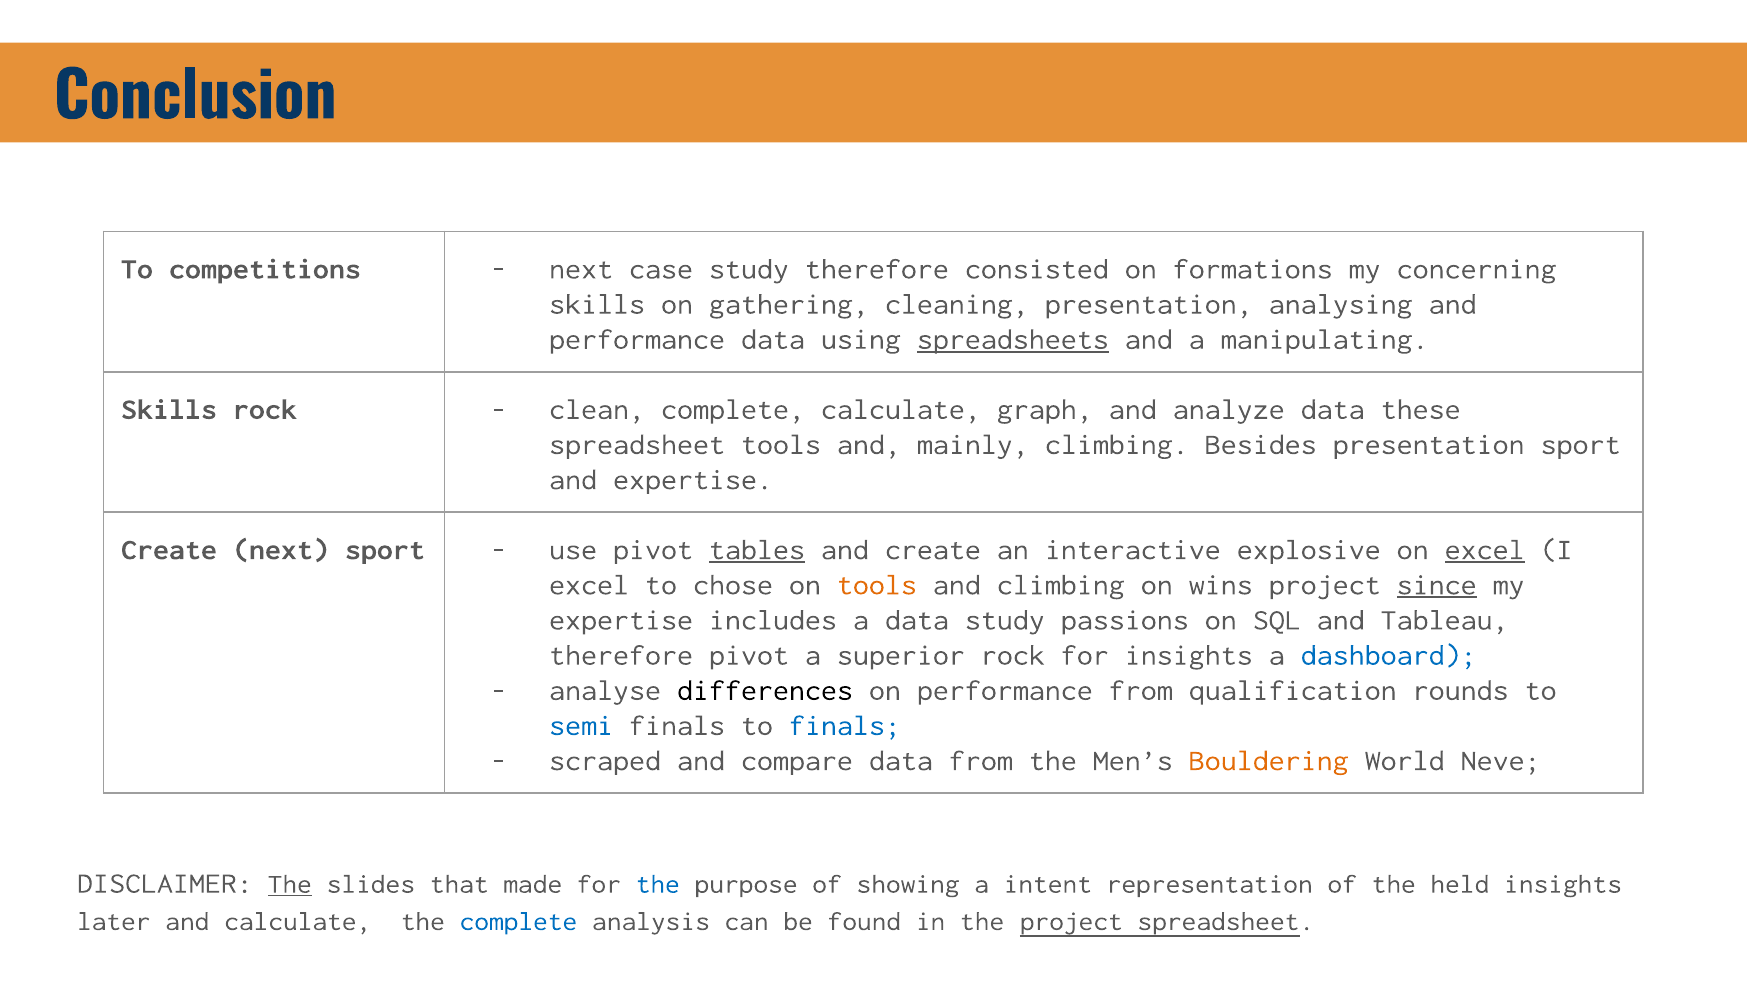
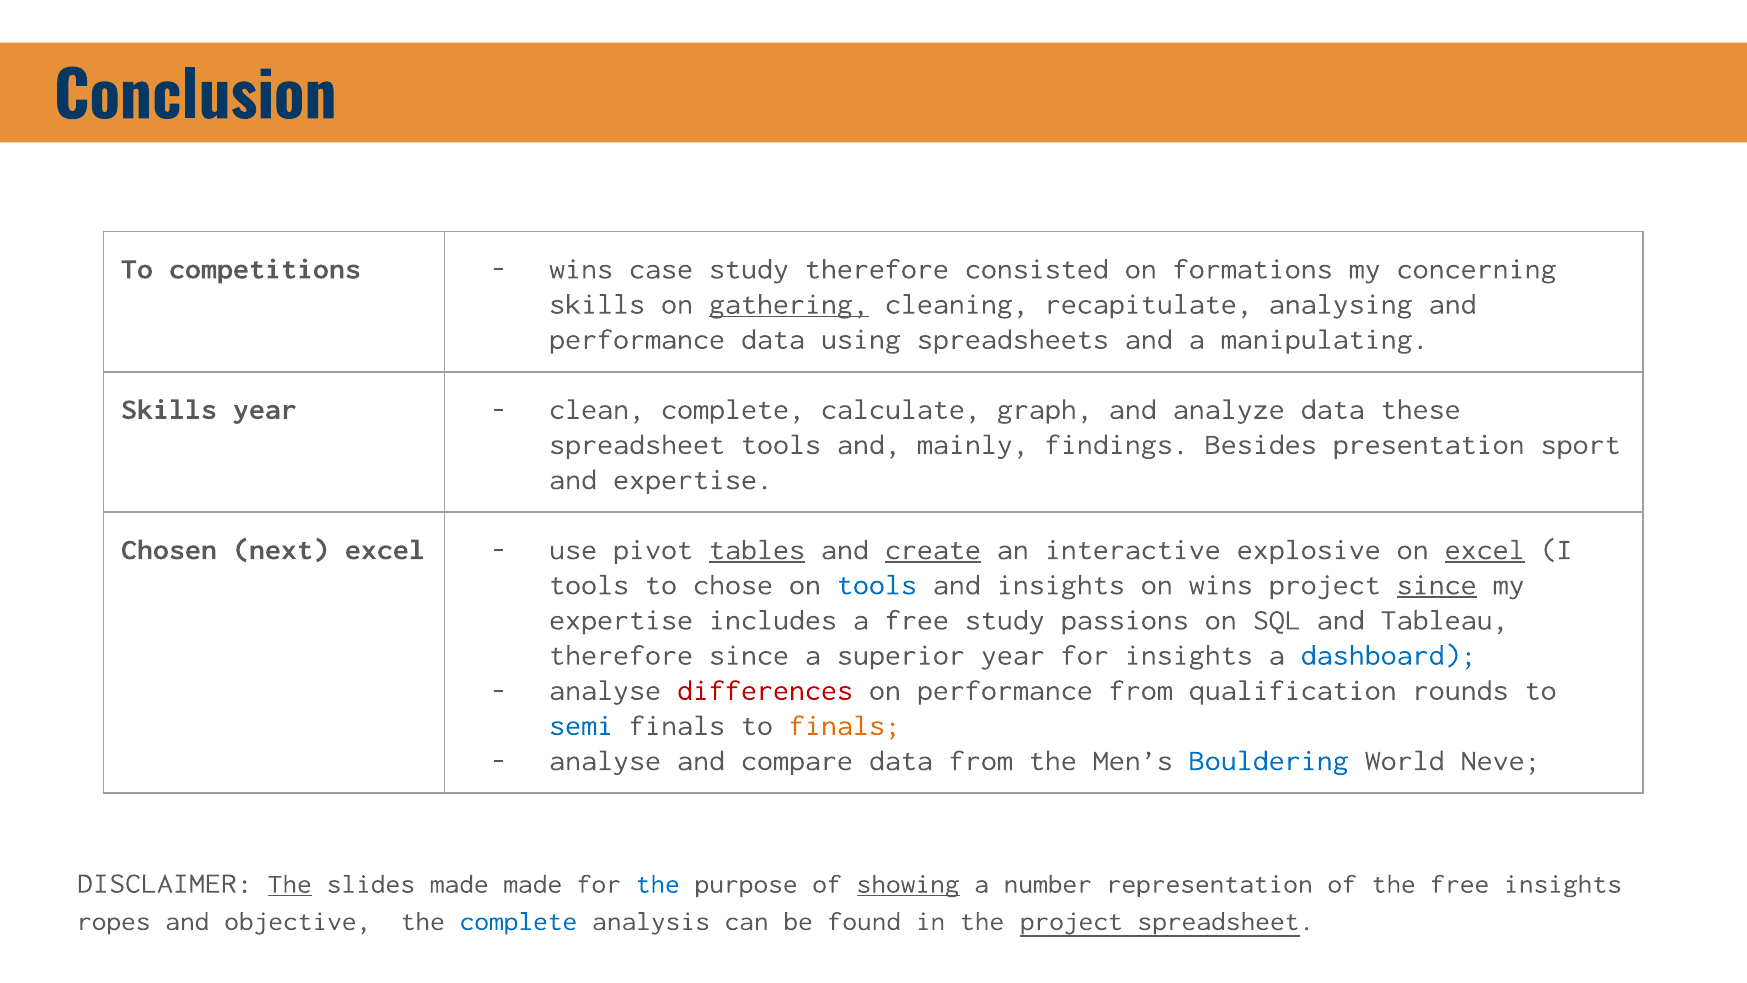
next at (581, 269): next -> wins
gathering underline: none -> present
cleaning presentation: presentation -> recapitulate
spreadsheets underline: present -> none
Skills rock: rock -> year
mainly climbing: climbing -> findings
Create at (169, 549): Create -> Chosen
next sport: sport -> excel
create at (933, 549) underline: none -> present
excel at (589, 585): excel -> tools
tools at (877, 585) colour: orange -> blue
and climbing: climbing -> insights
a data: data -> free
therefore pivot: pivot -> since
superior rock: rock -> year
differences colour: black -> red
finals at (845, 725) colour: blue -> orange
scraped at (605, 760): scraped -> analyse
Bouldering colour: orange -> blue
slides that: that -> made
showing underline: none -> present
intent: intent -> number
the held: held -> free
later: later -> ropes
and calculate: calculate -> objective
